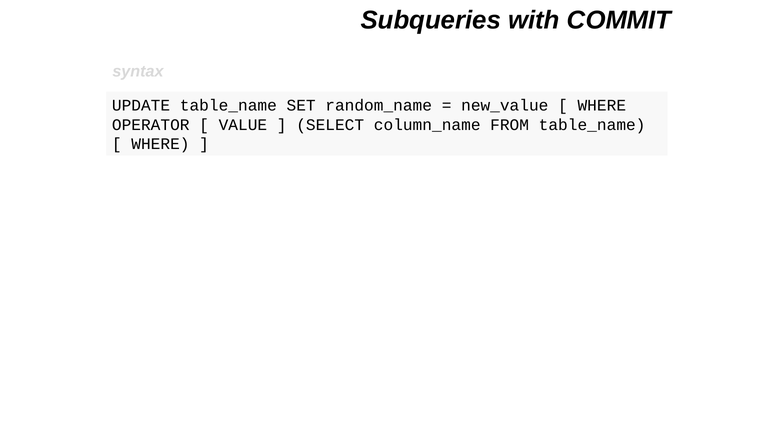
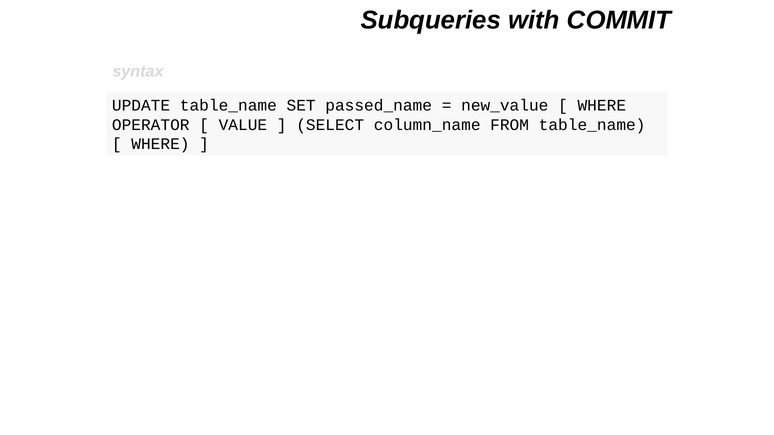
random_name: random_name -> passed_name
